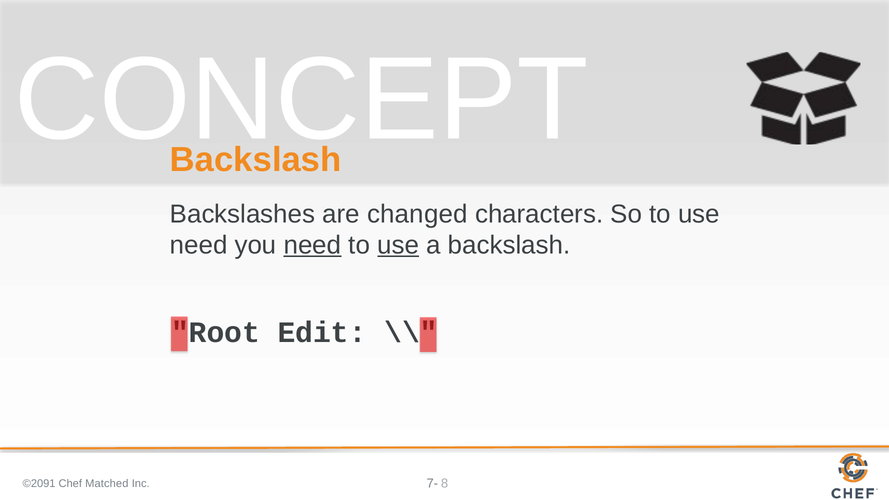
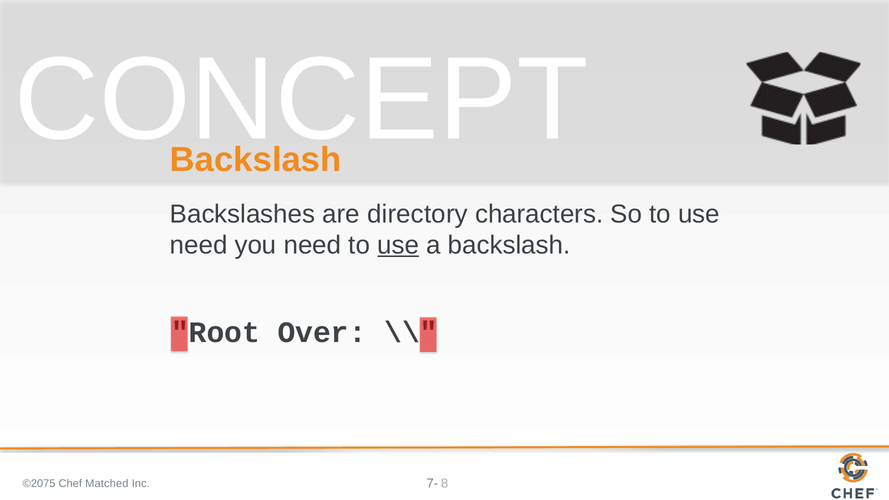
changed: changed -> directory
need at (312, 245) underline: present -> none
Edit: Edit -> Over
©2091: ©2091 -> ©2075
